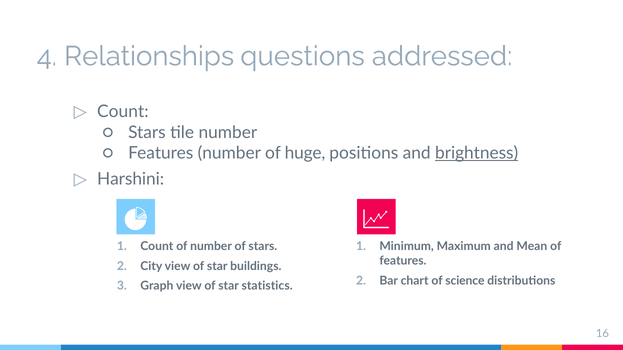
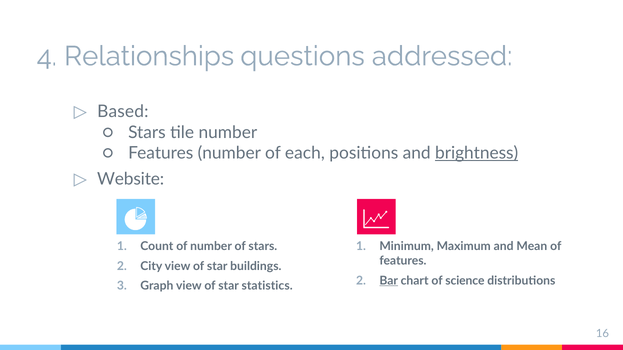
Count at (123, 112): Count -> Based
huge: huge -> each
Harshini: Harshini -> Website
Bar underline: none -> present
